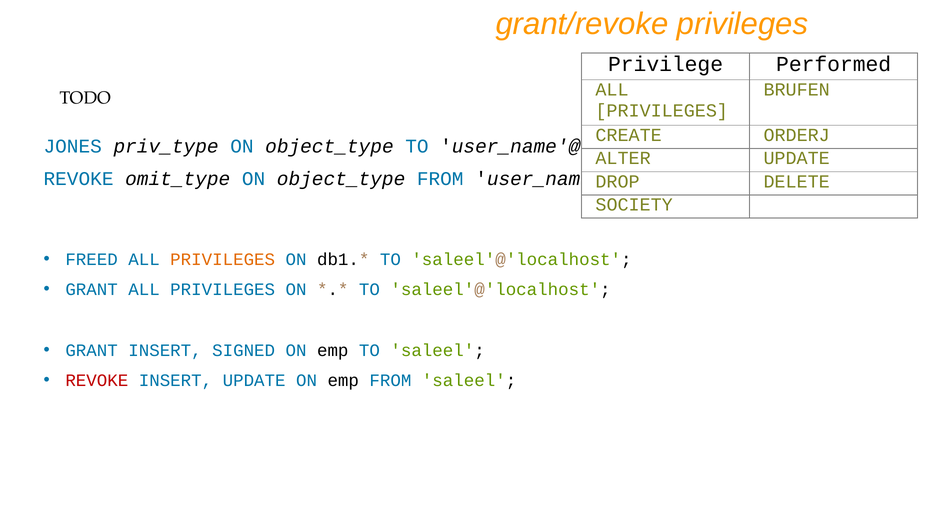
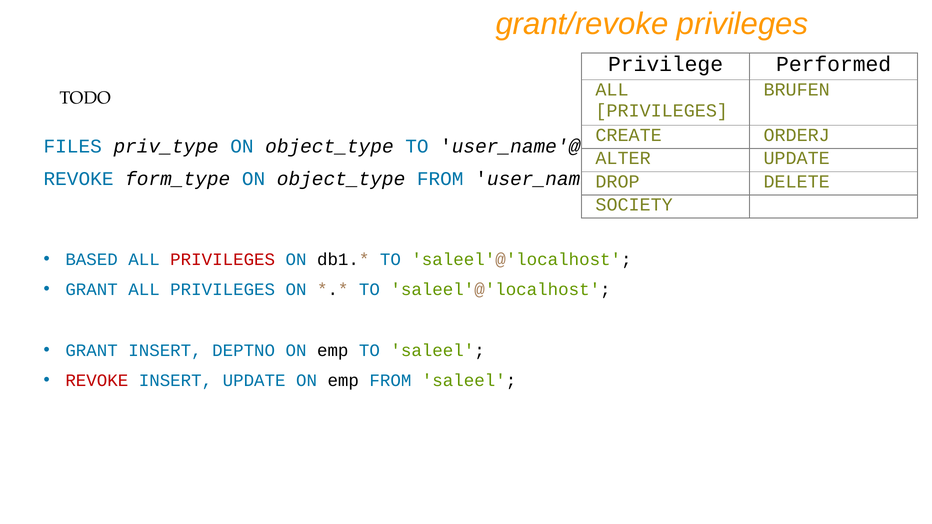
JONES: JONES -> FILES
omit_type: omit_type -> form_type
FREED: FREED -> BASED
PRIVILEGES at (223, 259) colour: orange -> red
SIGNED: SIGNED -> DEPTNO
